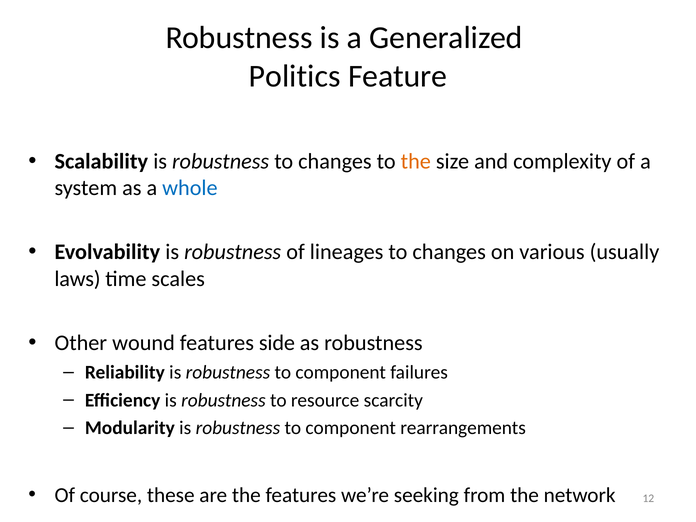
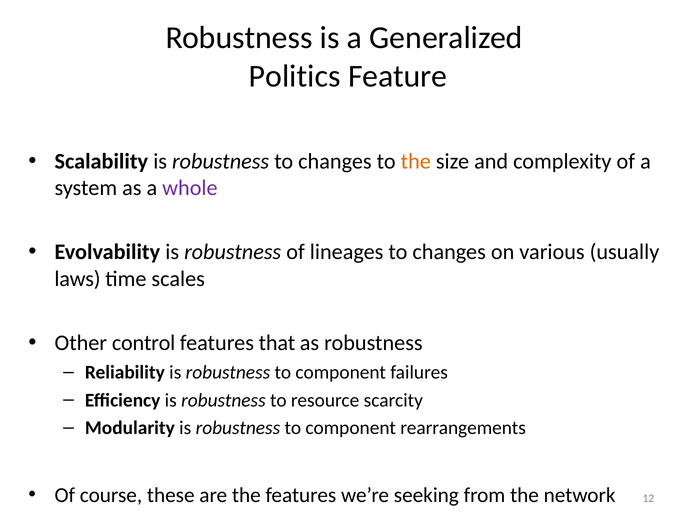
whole colour: blue -> purple
wound: wound -> control
side: side -> that
